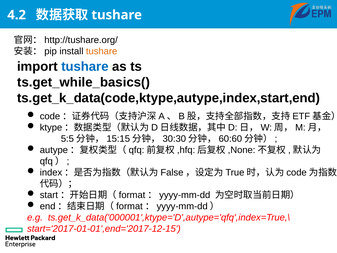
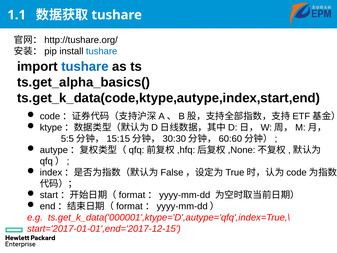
4.2: 4.2 -> 1.1
tushare at (102, 51) colour: orange -> blue
ts.get_while_basics(: ts.get_while_basics( -> ts.get_alpha_basics(
